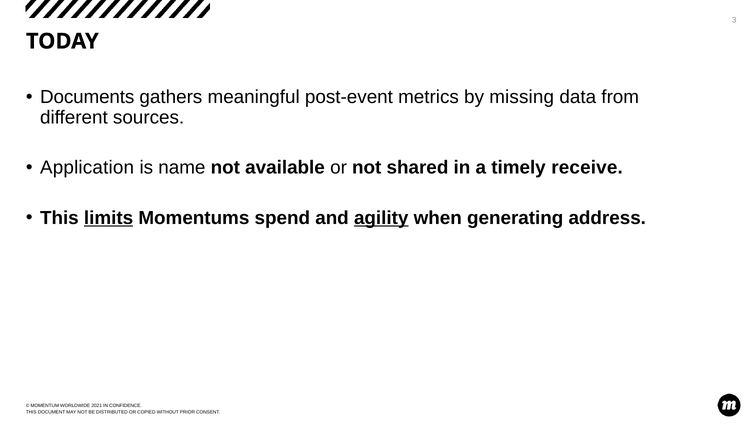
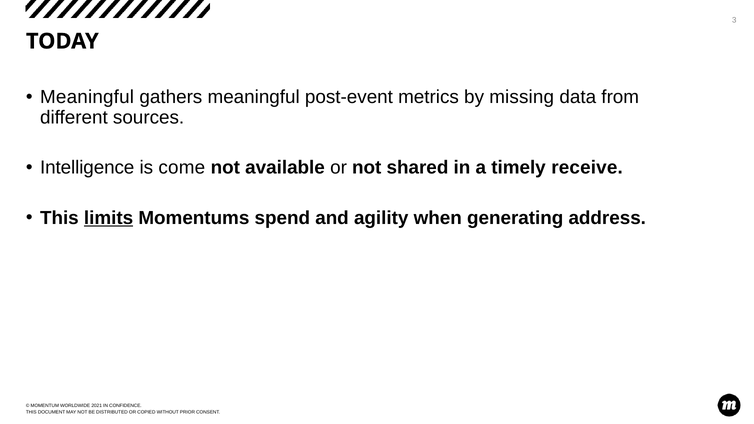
Documents at (87, 97): Documents -> Meaningful
Application: Application -> Intelligence
name: name -> come
agility underline: present -> none
